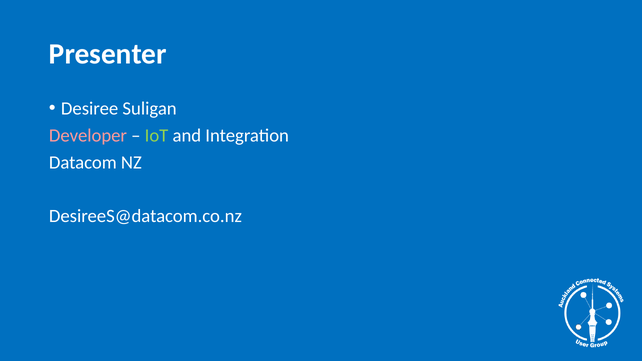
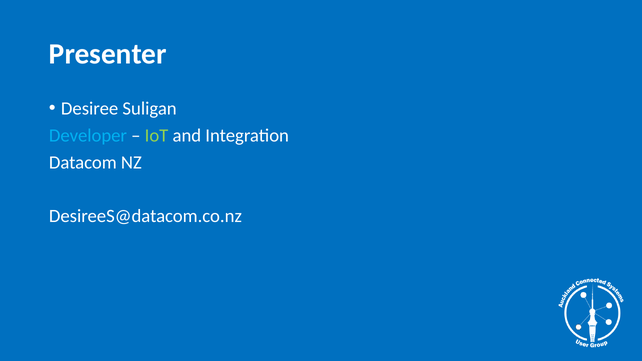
Developer colour: pink -> light blue
